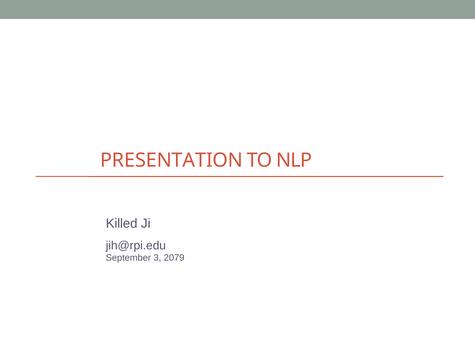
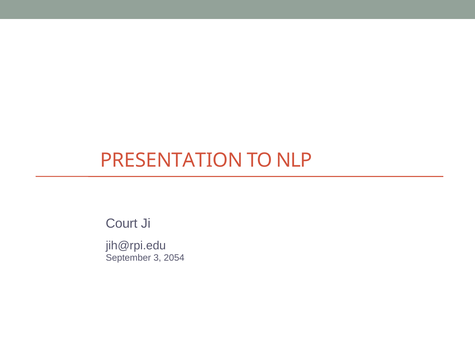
Killed: Killed -> Court
2079: 2079 -> 2054
